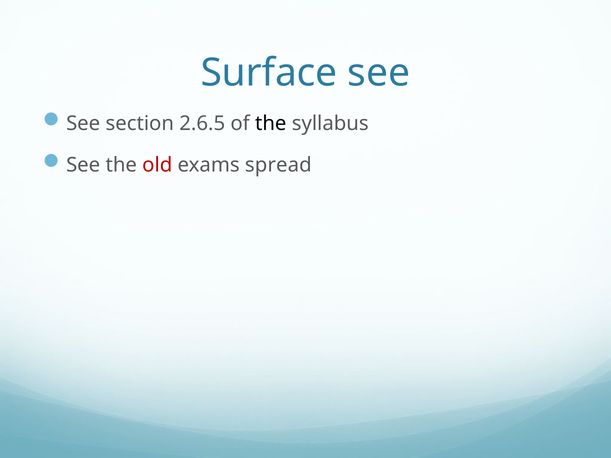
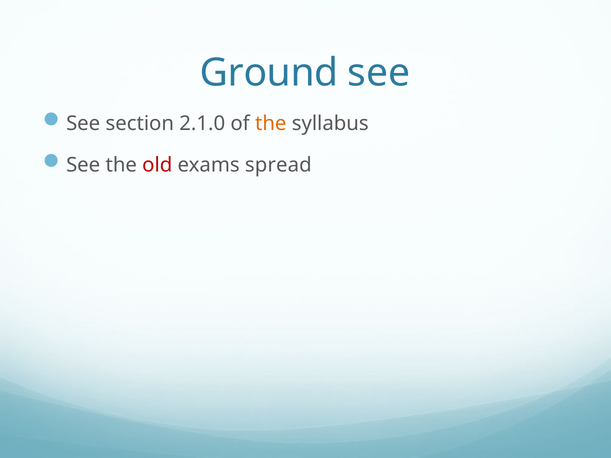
Surface: Surface -> Ground
2.6.5: 2.6.5 -> 2.1.0
the at (271, 124) colour: black -> orange
